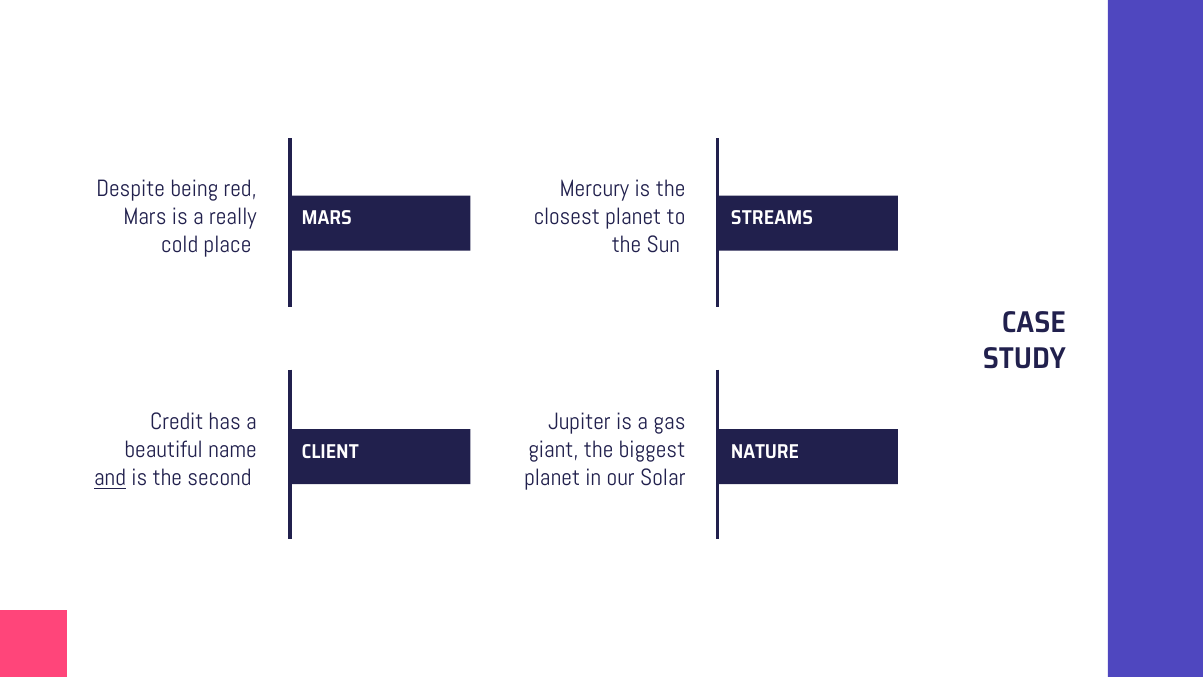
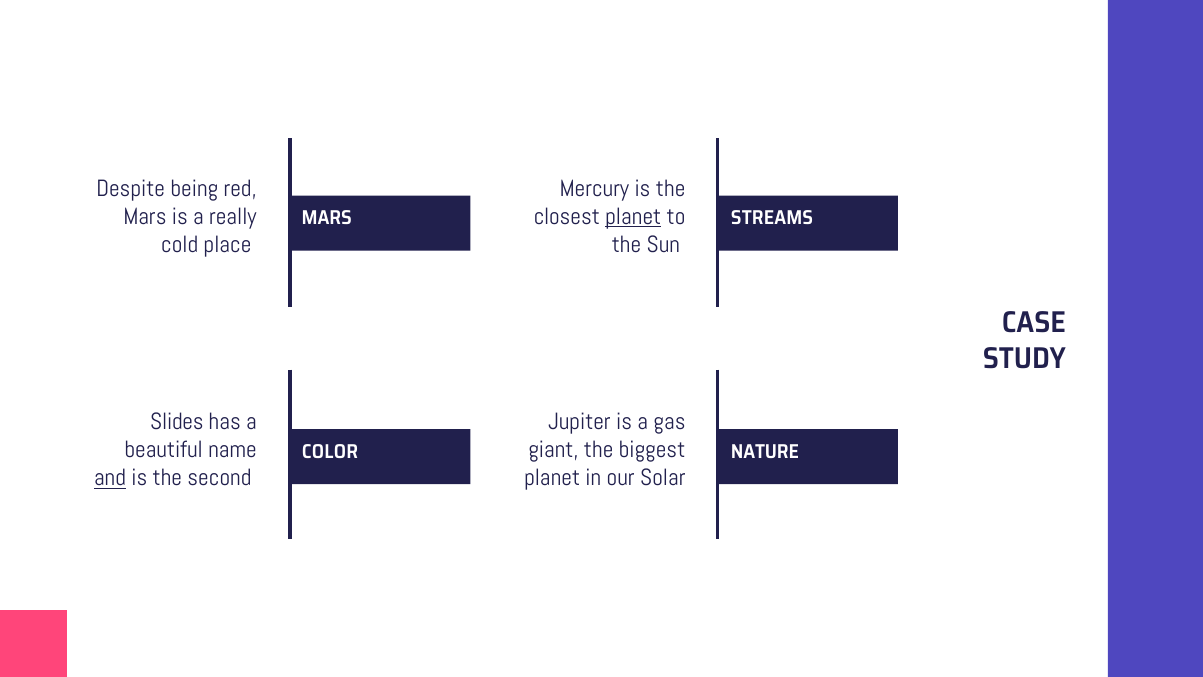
planet at (633, 216) underline: none -> present
Credit: Credit -> Slides
CLIENT: CLIENT -> COLOR
